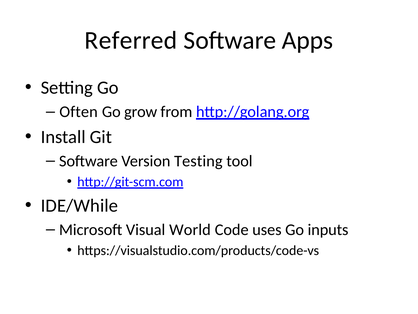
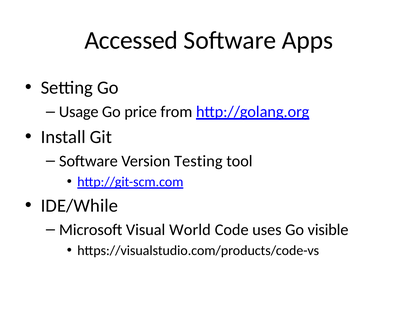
Referred: Referred -> Accessed
Often: Often -> Usage
grow: grow -> price
inputs: inputs -> visible
